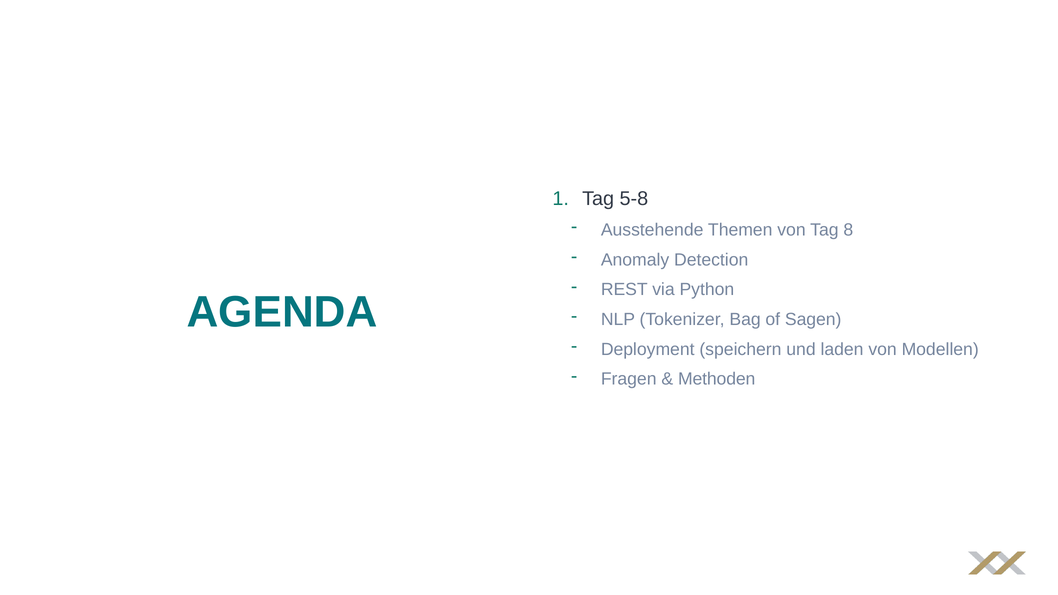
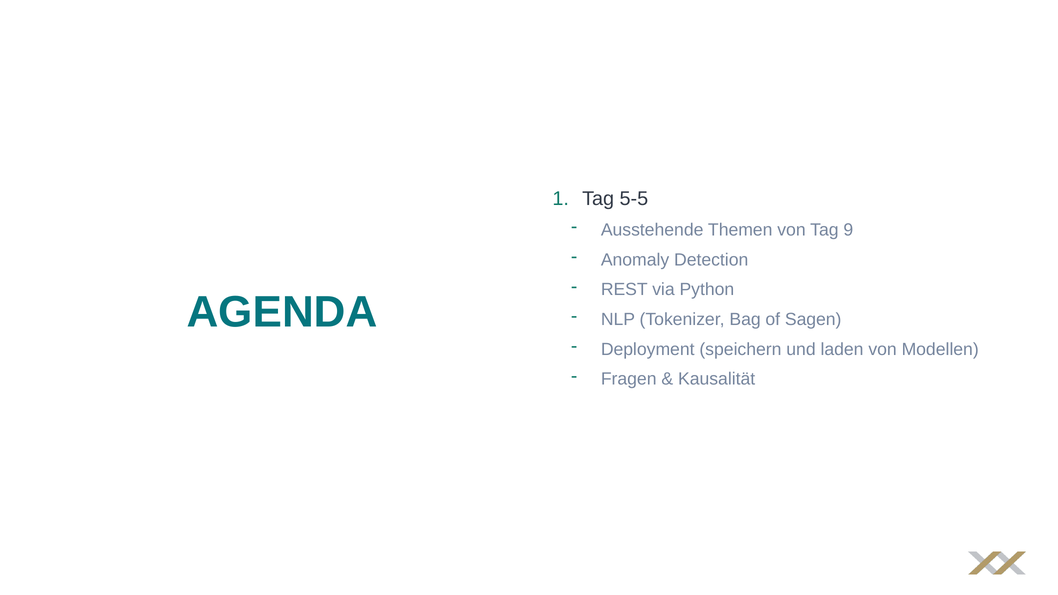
5-8: 5-8 -> 5-5
8: 8 -> 9
Methoden: Methoden -> Kausalität
